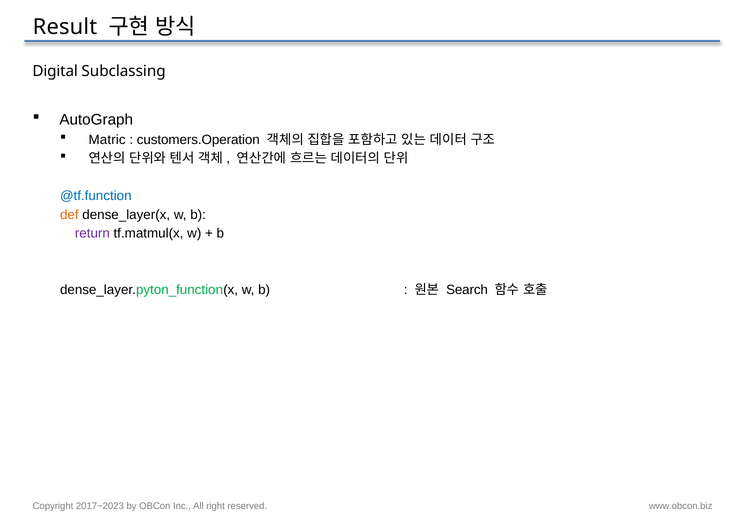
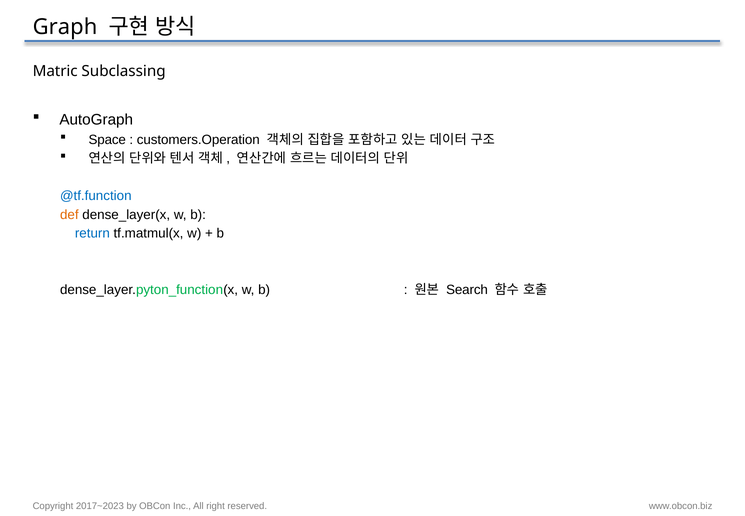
Result: Result -> Graph
Digital: Digital -> Matric
Matric: Matric -> Space
return colour: purple -> blue
